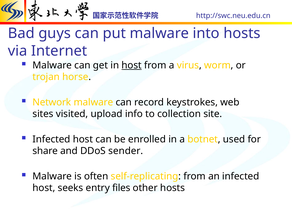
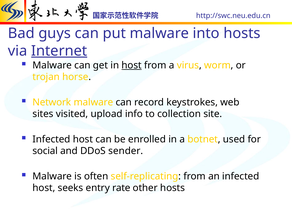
Internet underline: none -> present
share: share -> social
files: files -> rate
